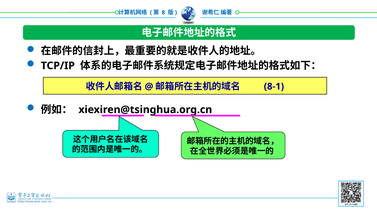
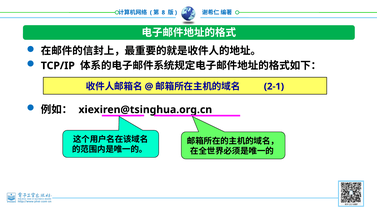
8-1: 8-1 -> 2-1
